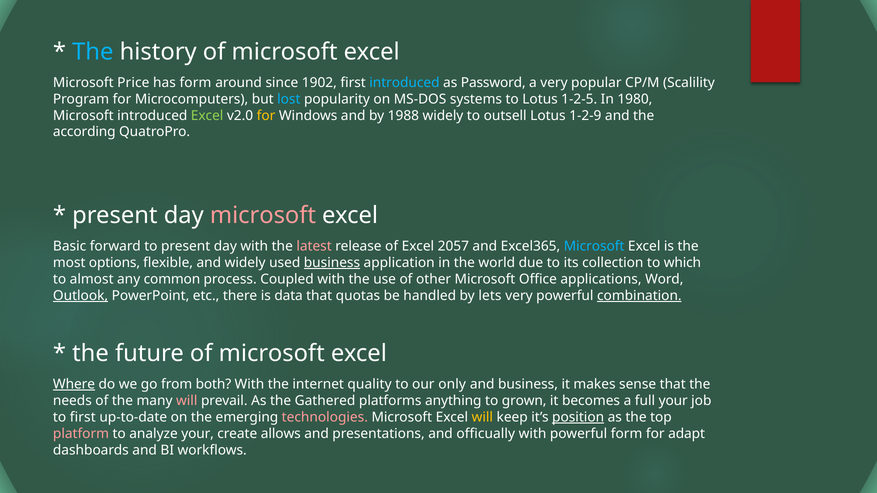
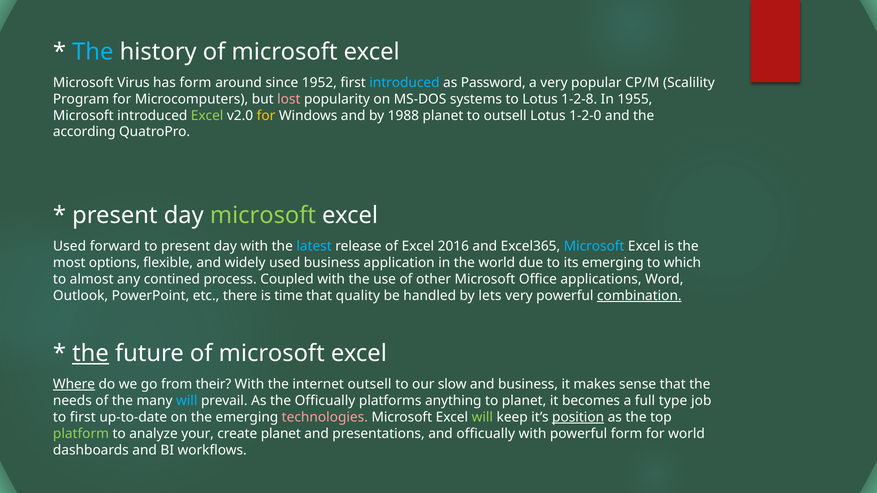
Price: Price -> Virus
1902: 1902 -> 1952
lost colour: light blue -> pink
1-2-5: 1-2-5 -> 1-2-8
1980: 1980 -> 1955
1988 widely: widely -> planet
1-2-9: 1-2-9 -> 1-2-0
microsoft at (263, 215) colour: pink -> light green
Basic at (70, 246): Basic -> Used
latest colour: pink -> light blue
2057: 2057 -> 2016
business at (332, 263) underline: present -> none
its collection: collection -> emerging
common: common -> contined
Outlook underline: present -> none
data: data -> time
quotas: quotas -> quality
the at (90, 354) underline: none -> present
both: both -> their
internet quality: quality -> outsell
only: only -> slow
will at (187, 401) colour: pink -> light blue
the Gathered: Gathered -> Officually
to grown: grown -> planet
full your: your -> type
will at (482, 417) colour: yellow -> light green
platform colour: pink -> light green
create allows: allows -> planet
for adapt: adapt -> world
